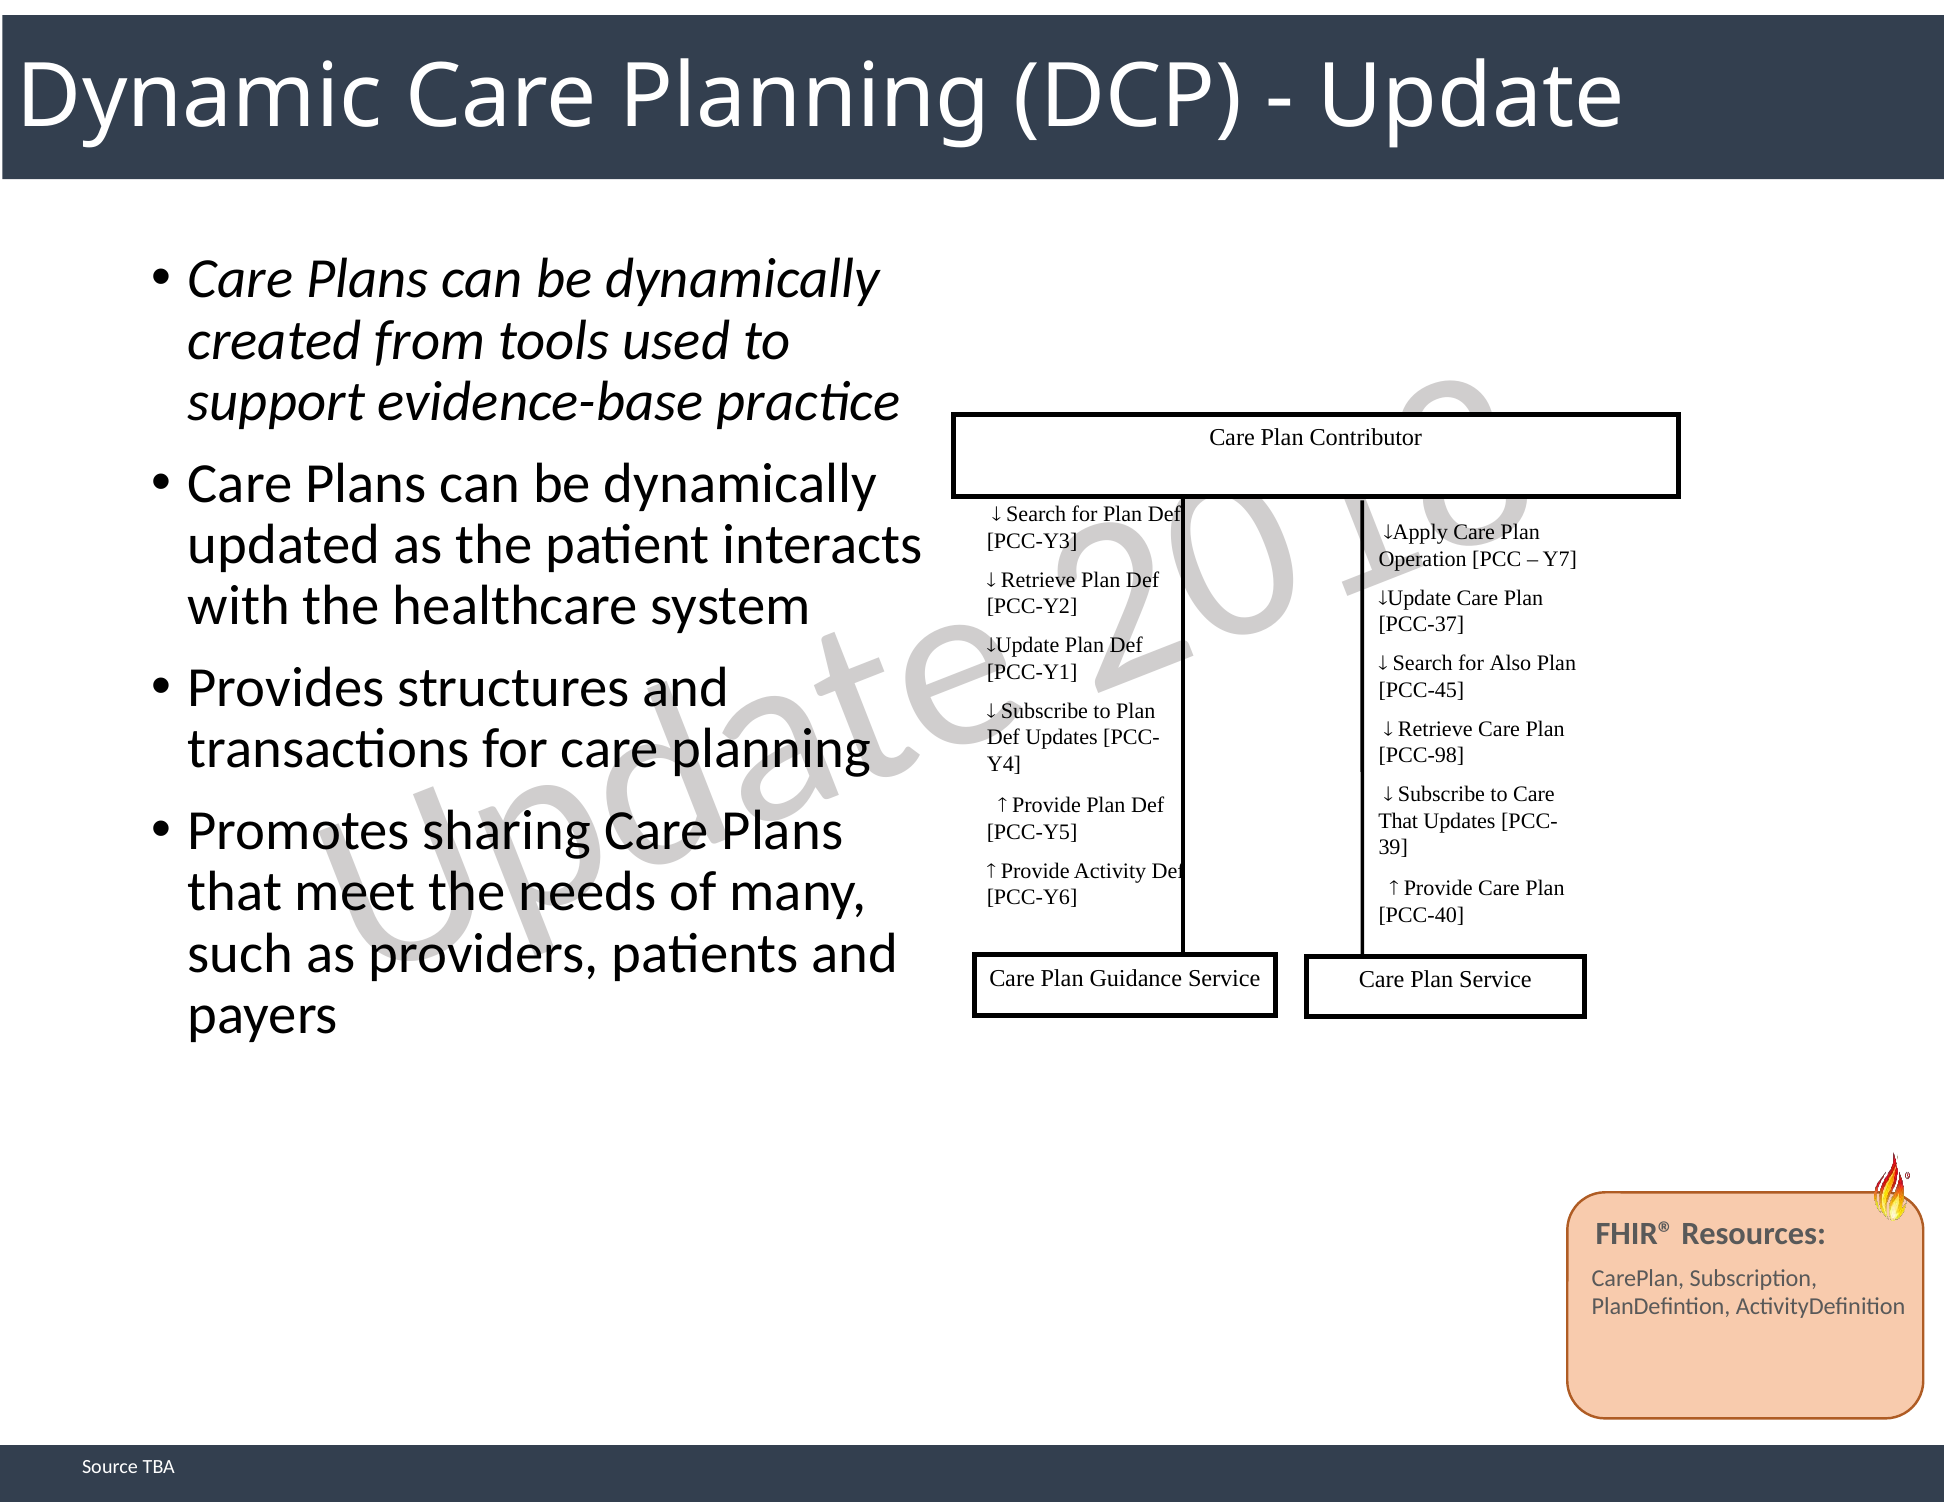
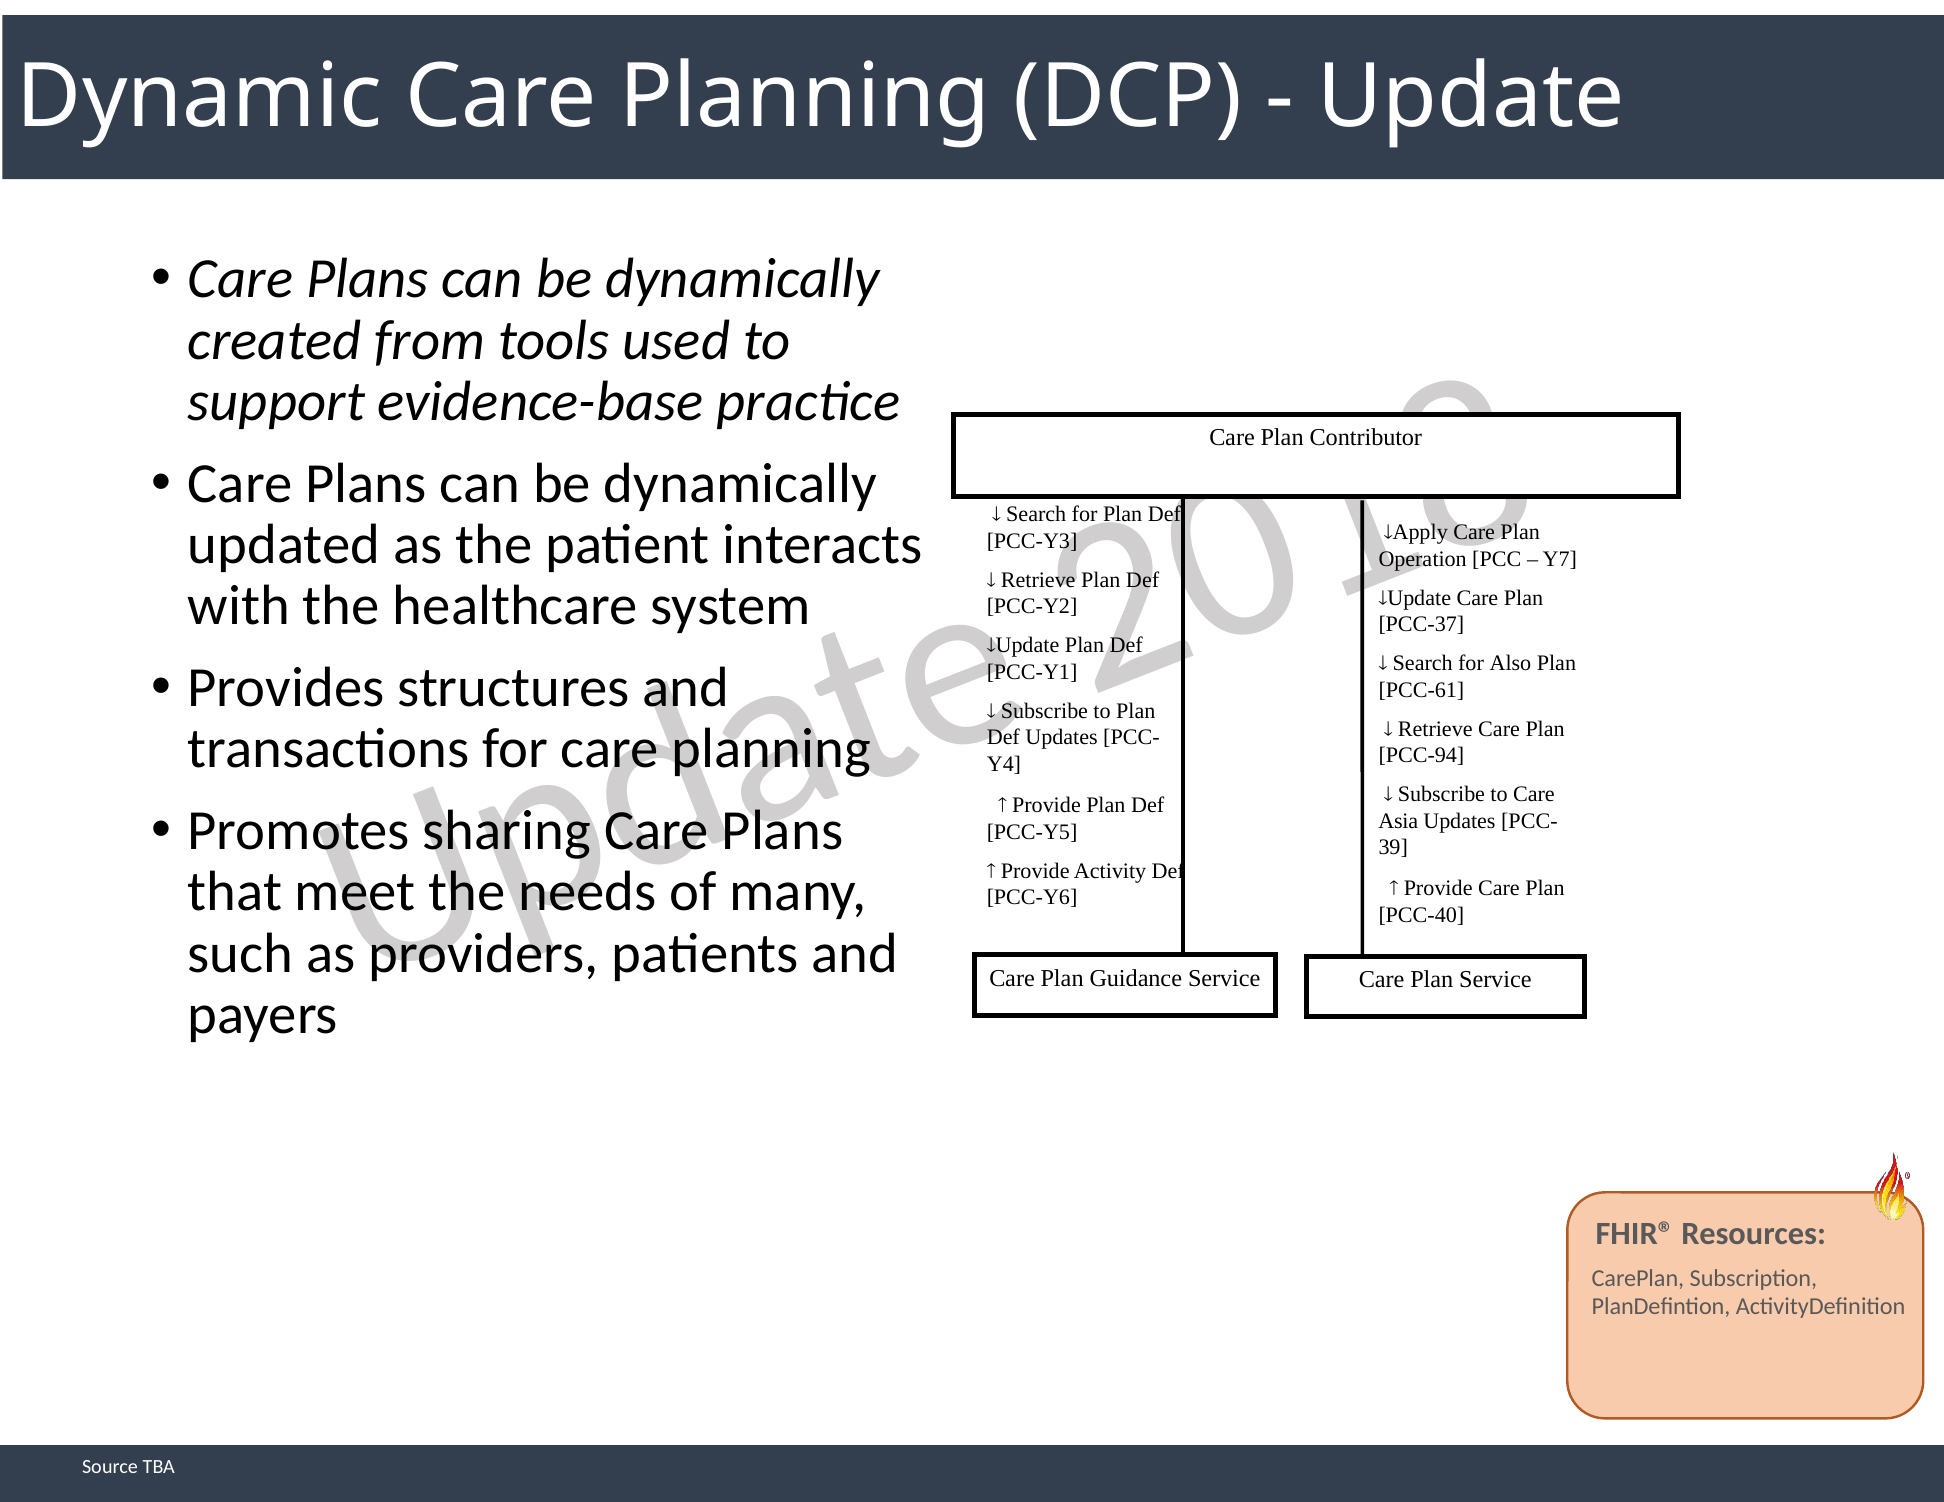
PCC-45: PCC-45 -> PCC-61
PCC-98: PCC-98 -> PCC-94
That at (1398, 821): That -> Asia
